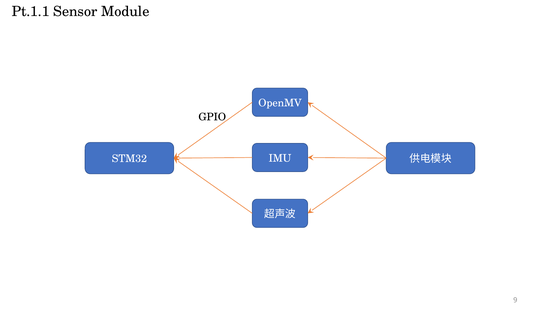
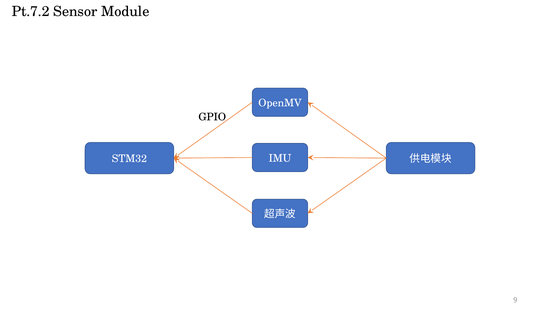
Pt.1.1: Pt.1.1 -> Pt.7.2
